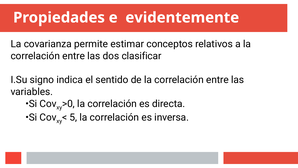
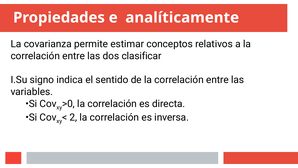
evidentemente: evidentemente -> analíticamente
5: 5 -> 2
